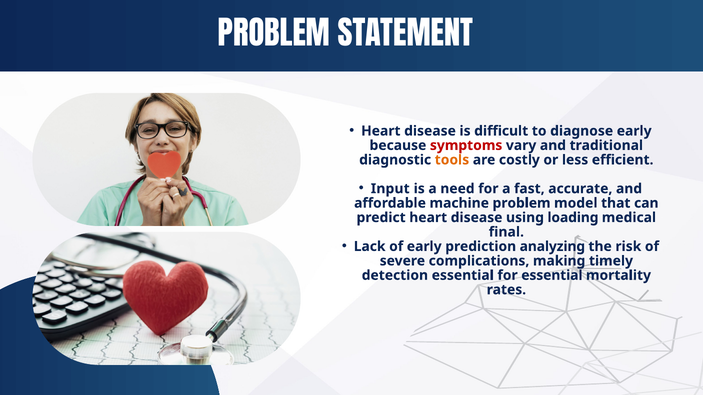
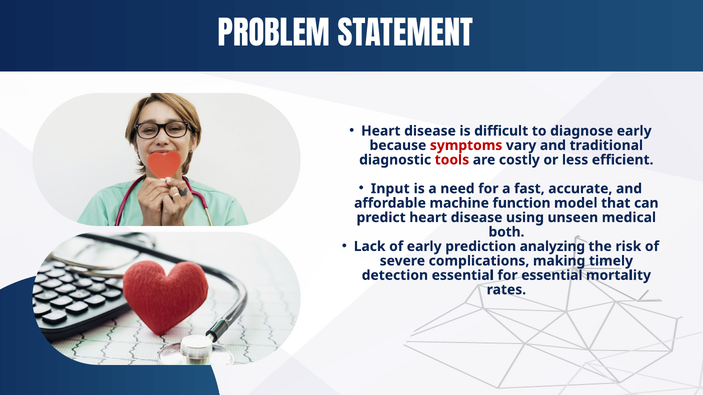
tools colour: orange -> red
machine problem: problem -> function
loading: loading -> unseen
final: final -> both
